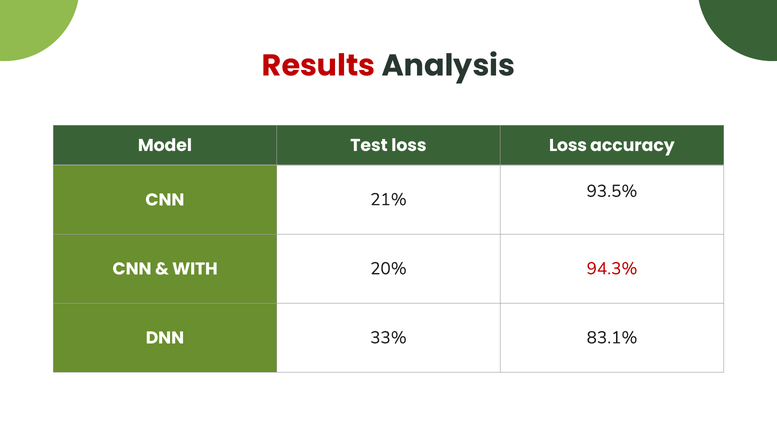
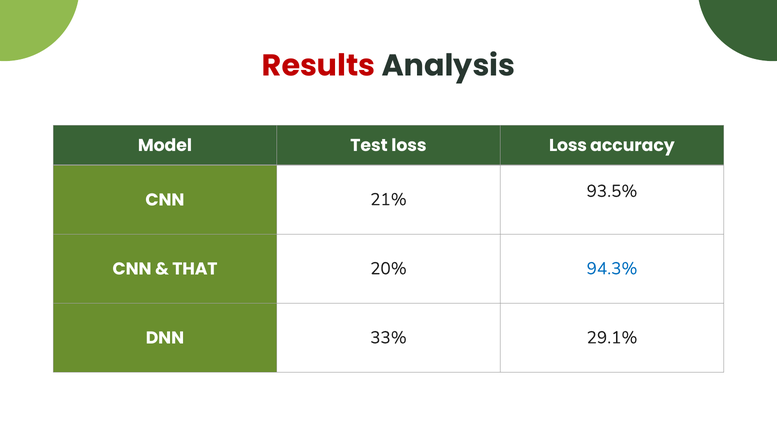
WITH: WITH -> THAT
94.3% colour: red -> blue
83.1%: 83.1% -> 29.1%
